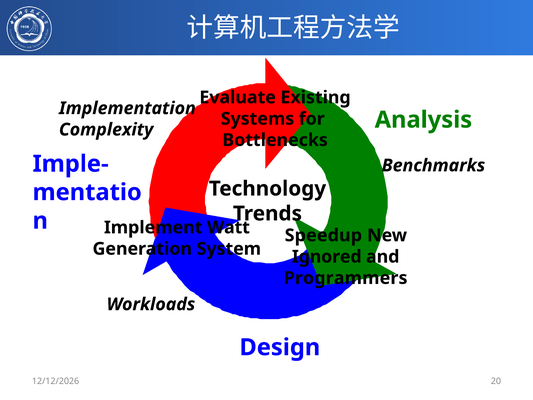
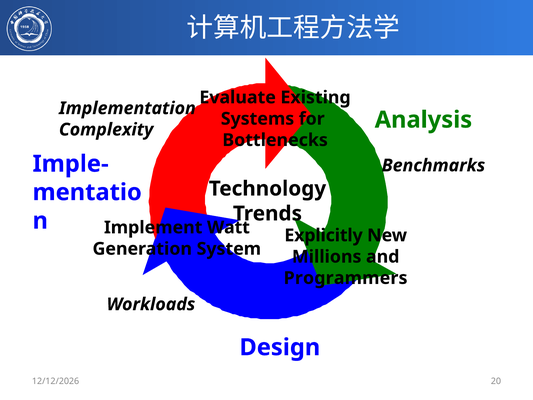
Speedup: Speedup -> Explicitly
Ignored: Ignored -> Millions
